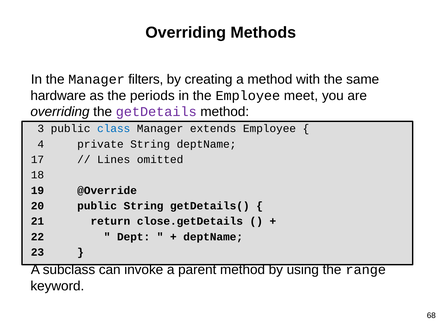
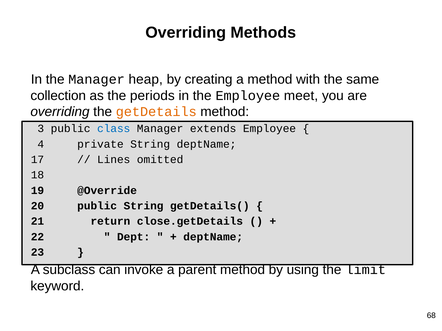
filters: filters -> heap
hardware: hardware -> collection
getDetails colour: purple -> orange
range: range -> limit
